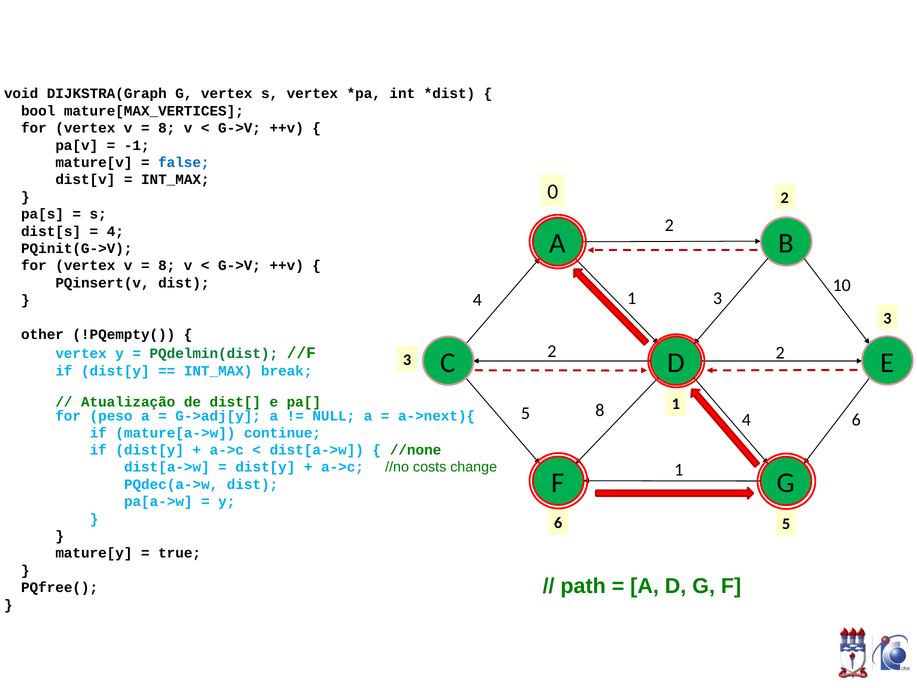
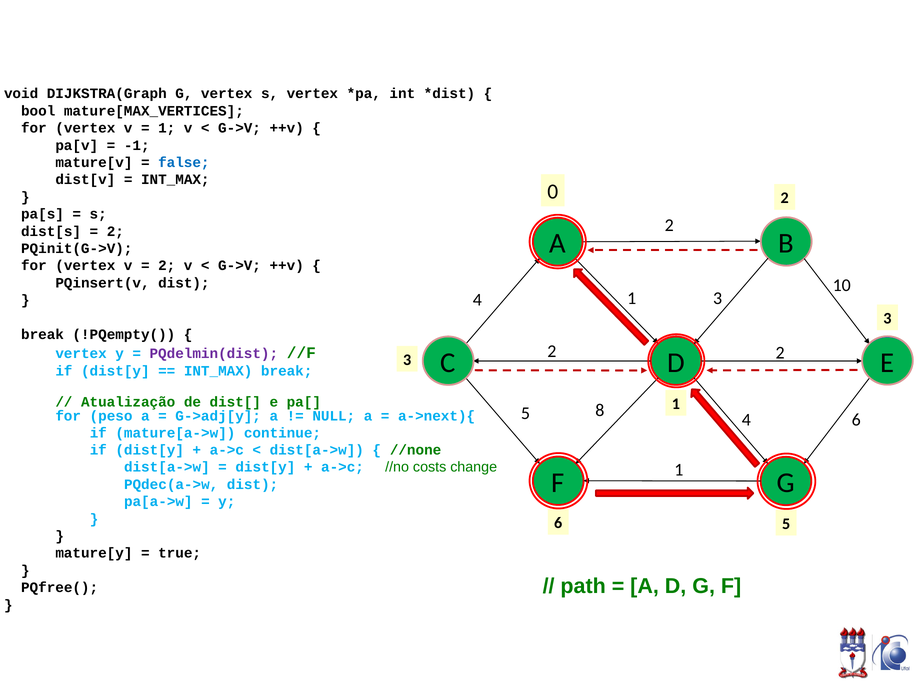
8 at (167, 128): 8 -> 1
4 at (115, 231): 4 -> 2
8 at (167, 266): 8 -> 2
other at (43, 334): other -> break
PQdelmin(dist colour: green -> purple
